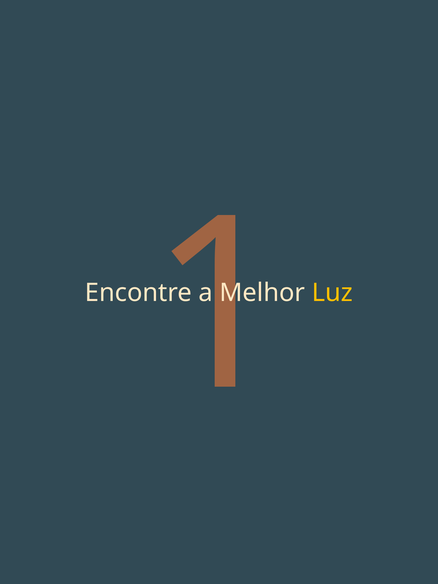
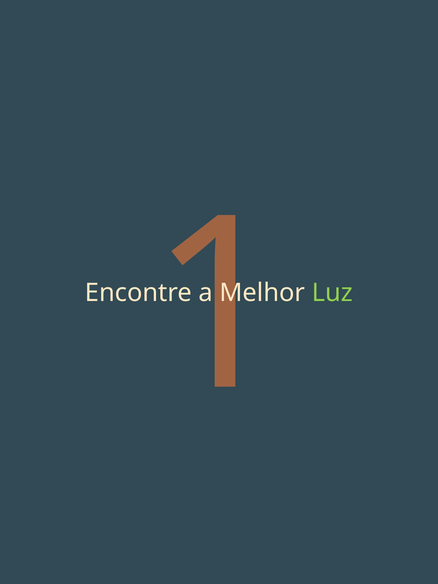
Luz colour: yellow -> light green
